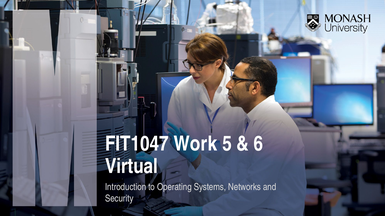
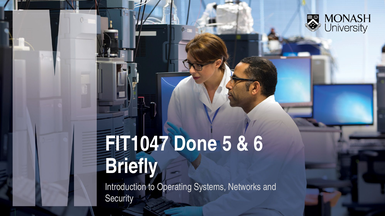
Work: Work -> Done
Virtual: Virtual -> Briefly
